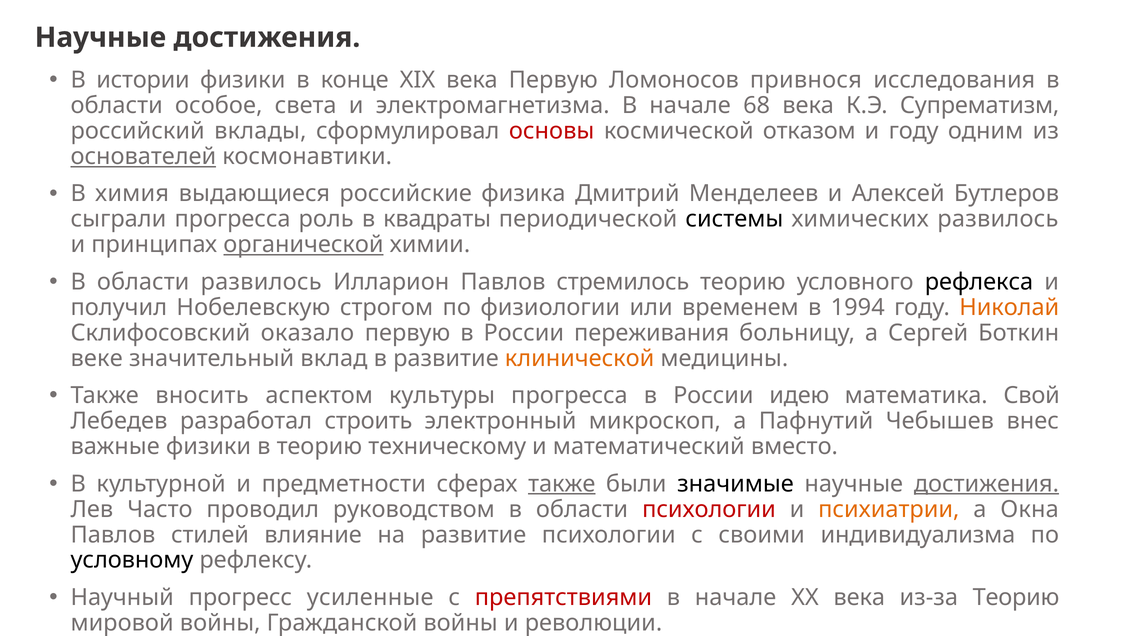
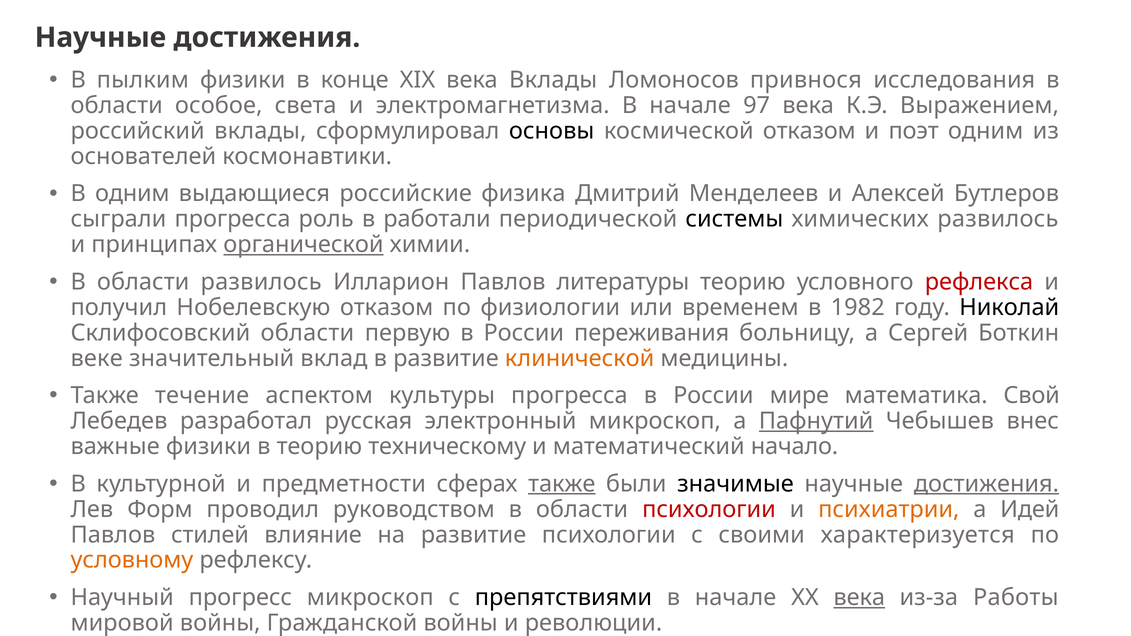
истории: истории -> пылким
века Первую: Первую -> Вклады
68: 68 -> 97
Супрематизм: Супрематизм -> Выражением
основы colour: red -> black
и году: году -> поэт
основателей underline: present -> none
В химия: химия -> одним
квадраты: квадраты -> работали
стремилось: стремилось -> литературы
рефлекса colour: black -> red
Нобелевскую строгом: строгом -> отказом
1994: 1994 -> 1982
Николай colour: orange -> black
Склифосовский оказало: оказало -> области
вносить: вносить -> течение
идею: идею -> мире
строить: строить -> русская
Пафнутий underline: none -> present
вместо: вместо -> начало
Часто: Часто -> Форм
Окна: Окна -> Идей
индивидуализма: индивидуализма -> характеризуется
условному colour: black -> orange
прогресс усиленные: усиленные -> микроскоп
препятствиями colour: red -> black
века at (859, 598) underline: none -> present
из-за Теорию: Теорию -> Работы
